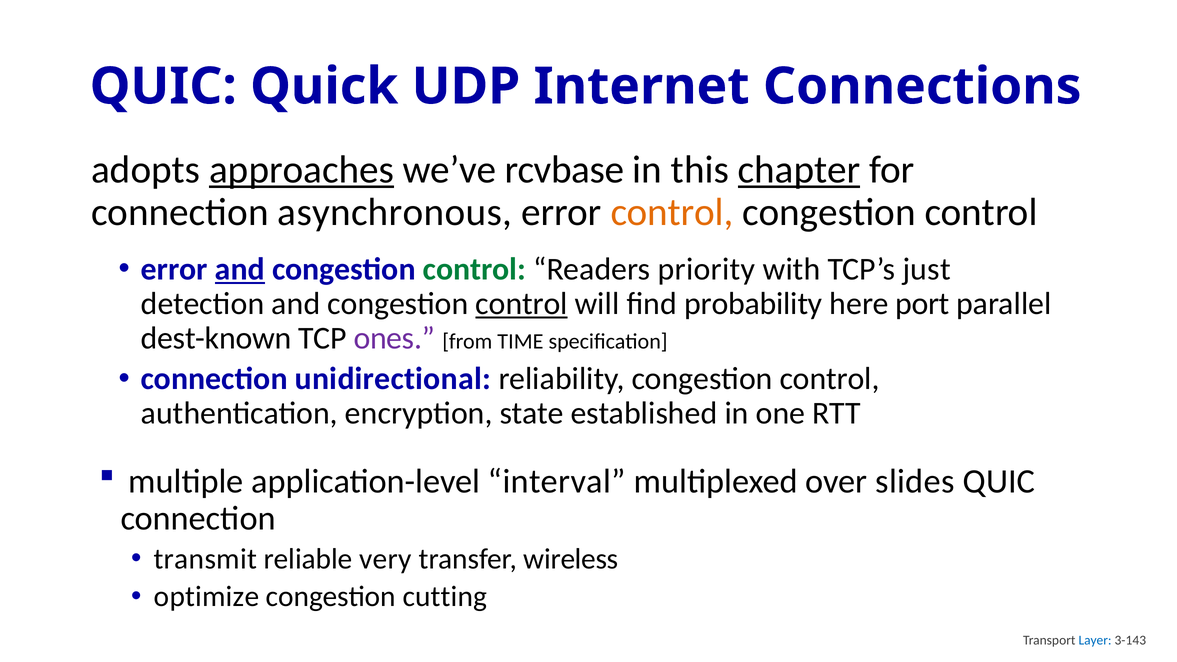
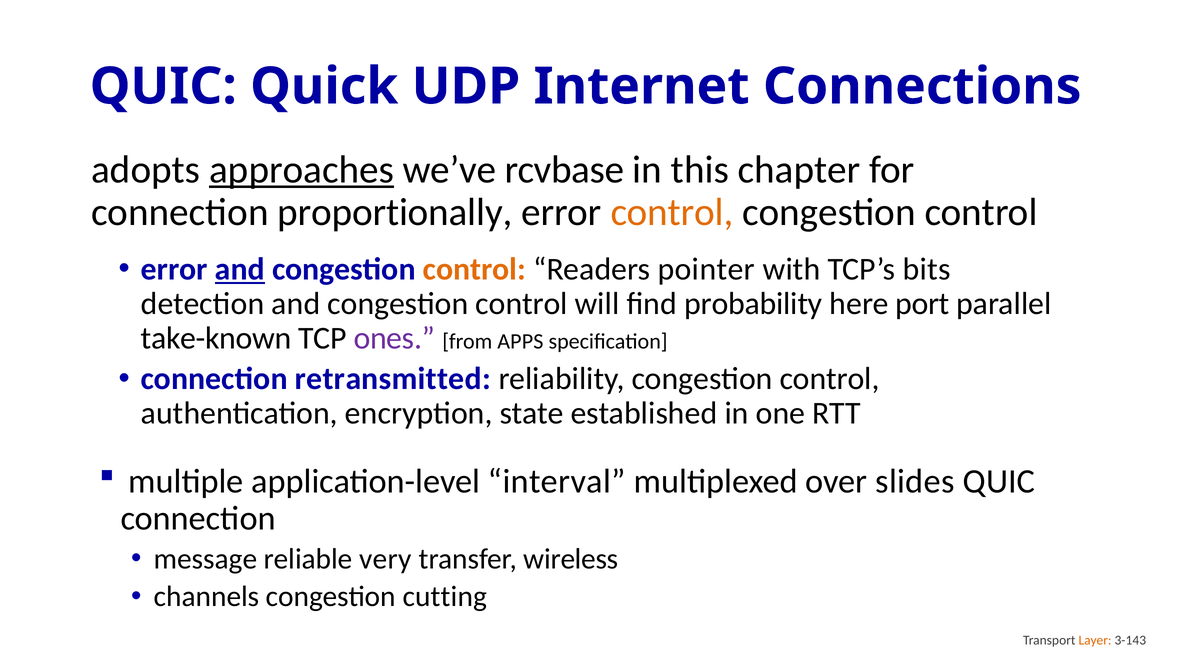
chapter underline: present -> none
asynchronous: asynchronous -> proportionally
control at (474, 269) colour: green -> orange
priority: priority -> pointer
just: just -> bits
control at (522, 304) underline: present -> none
dest-known: dest-known -> take-known
TIME: TIME -> APPS
unidirectional: unidirectional -> retransmitted
transmit: transmit -> message
optimize: optimize -> channels
Layer colour: blue -> orange
